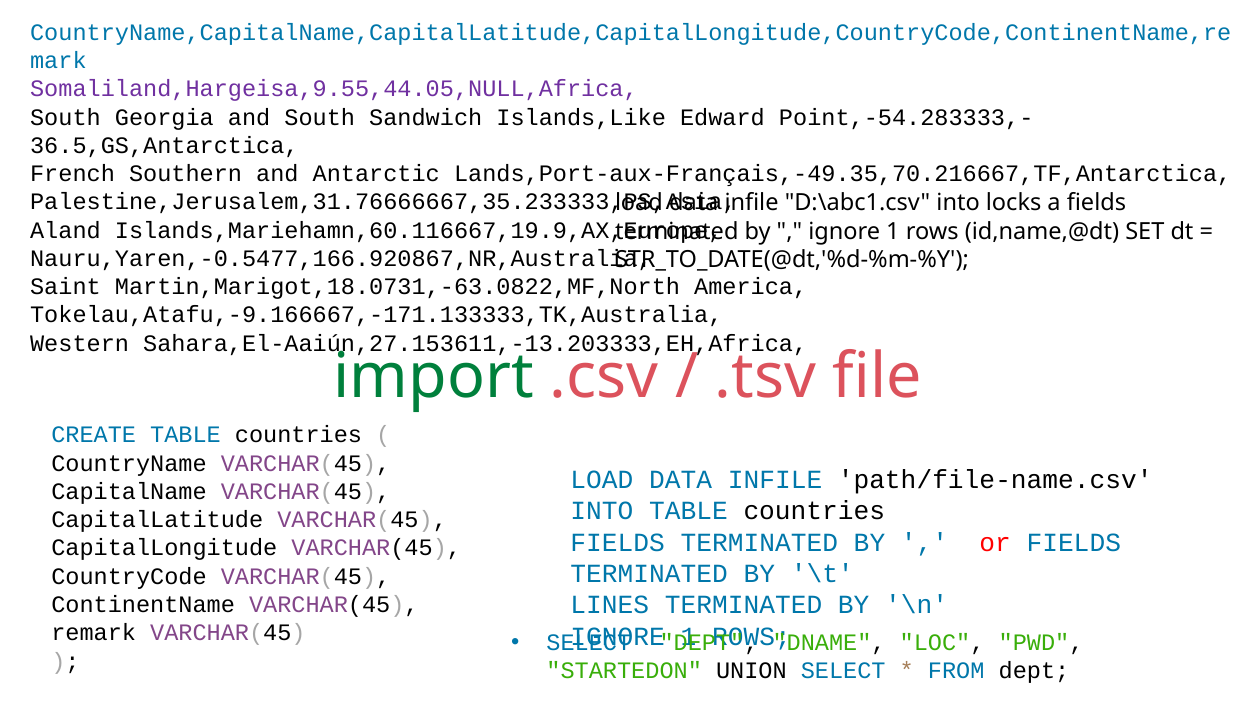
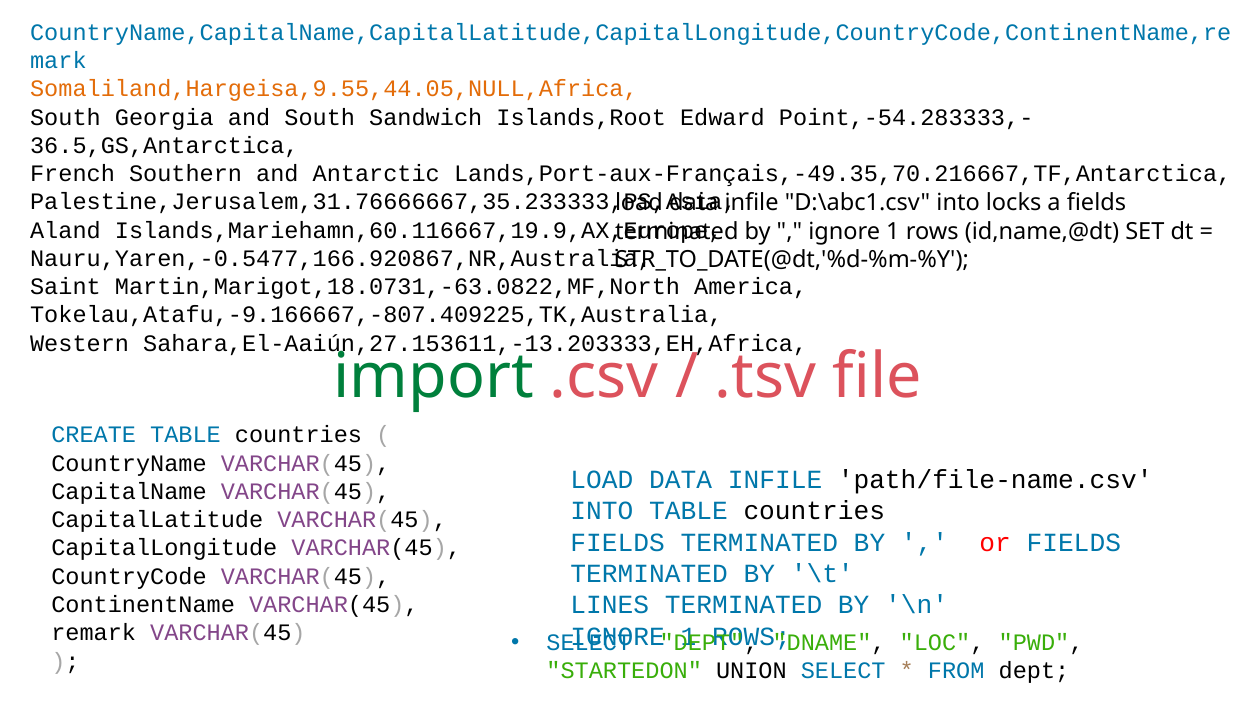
Somaliland,Hargeisa,9.55,44.05,NULL,Africa colour: purple -> orange
Islands,Like: Islands,Like -> Islands,Root
Tokelau,Atafu,-9.166667,-171.133333,TK,Australia: Tokelau,Atafu,-9.166667,-171.133333,TK,Australia -> Tokelau,Atafu,-9.166667,-807.409225,TK,Australia
